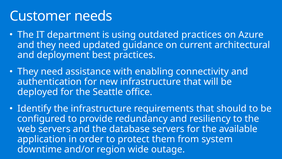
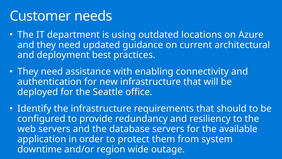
outdated practices: practices -> locations
